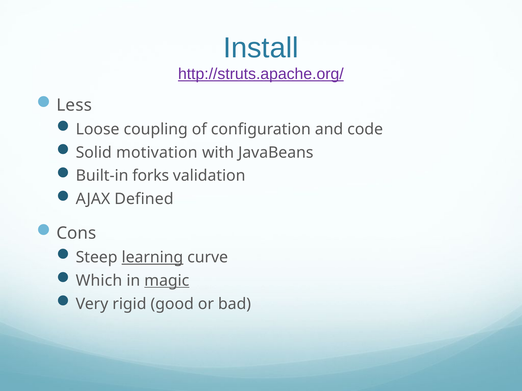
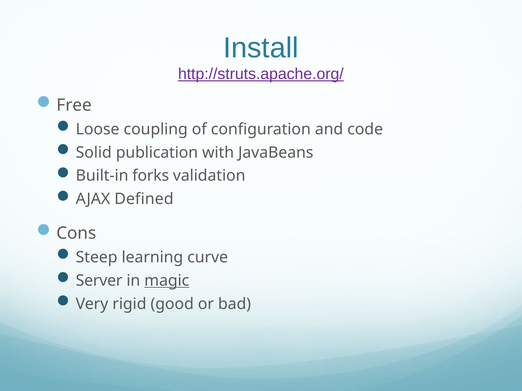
Less: Less -> Free
motivation: motivation -> publication
learning underline: present -> none
Which: Which -> Server
